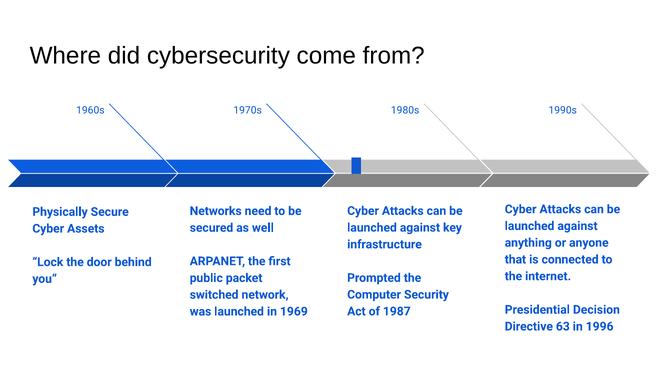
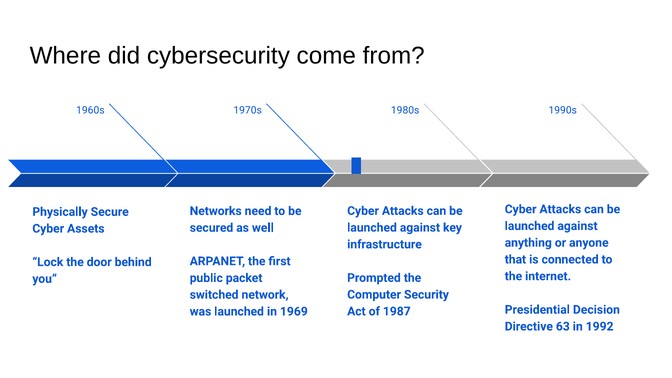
1996: 1996 -> 1992
